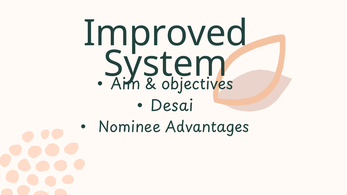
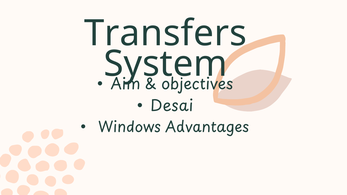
Improved: Improved -> Transfers
Nominee: Nominee -> Windows
